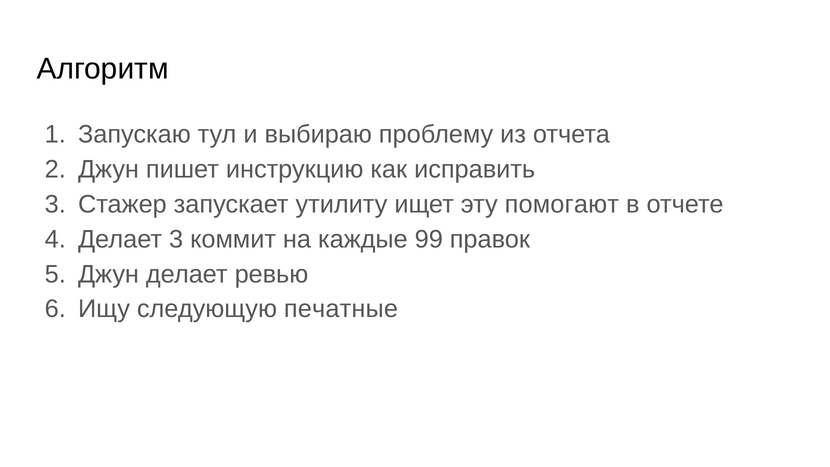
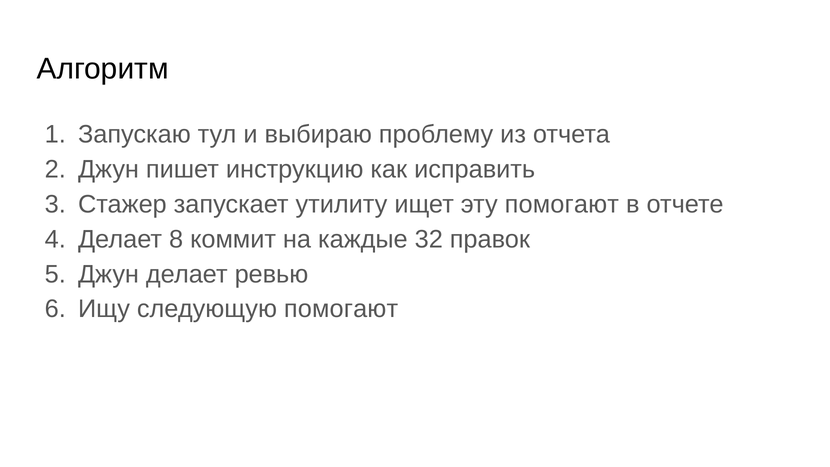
Делает 3: 3 -> 8
99: 99 -> 32
следующую печатные: печатные -> помогают
